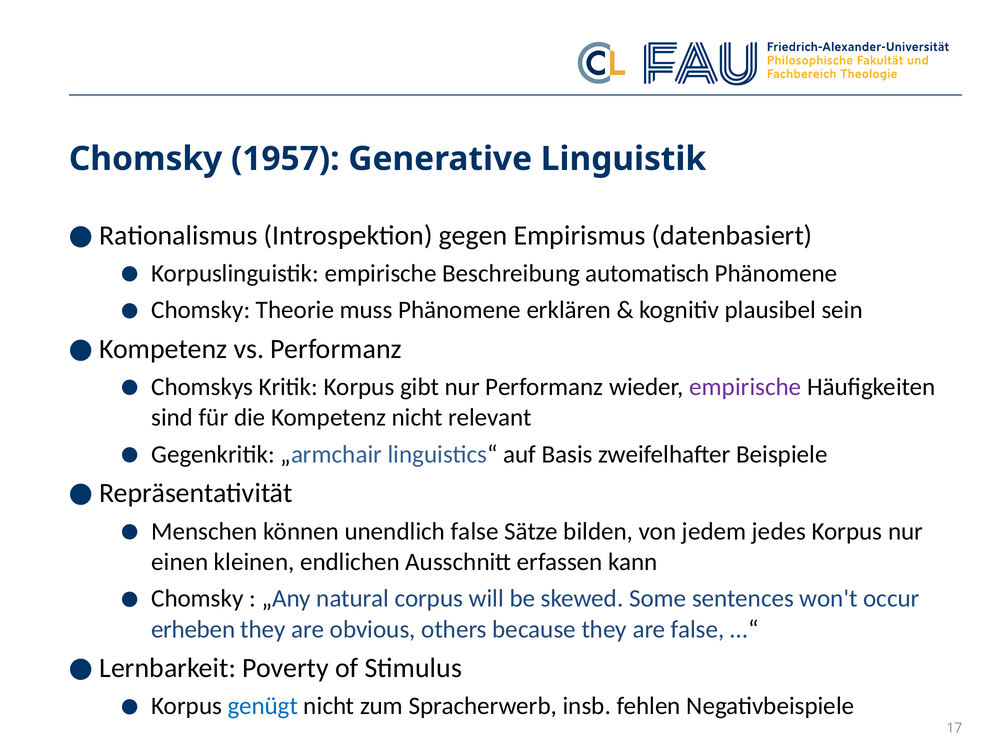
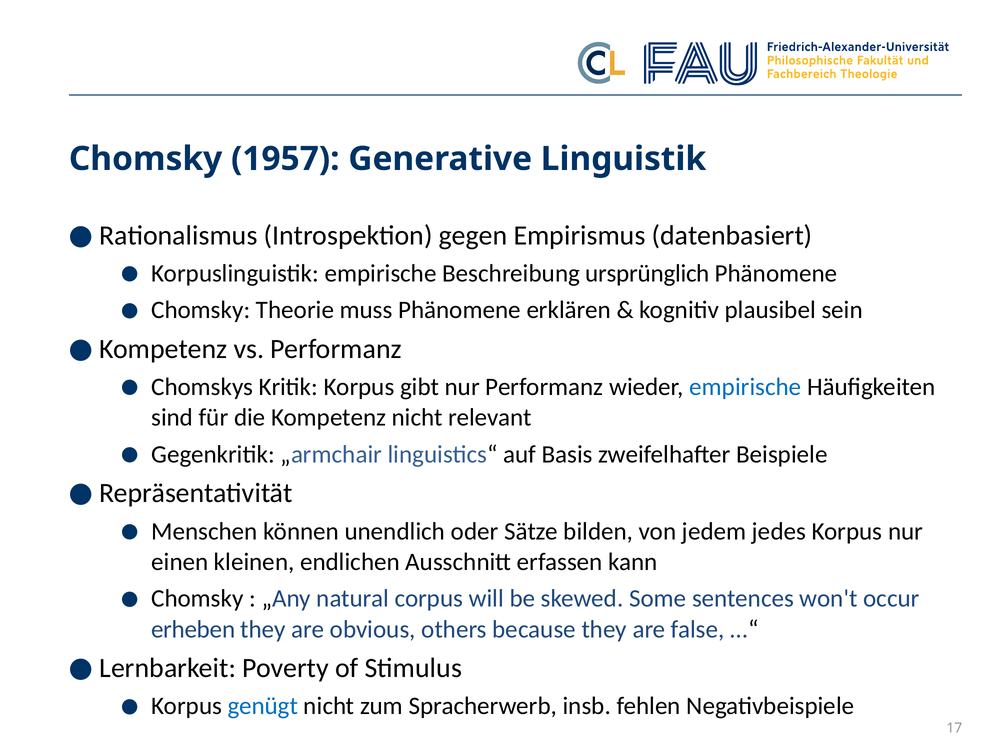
automatisch: automatisch -> ursprünglich
empirische at (745, 387) colour: purple -> blue
unendlich false: false -> oder
